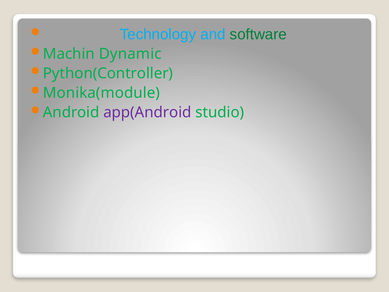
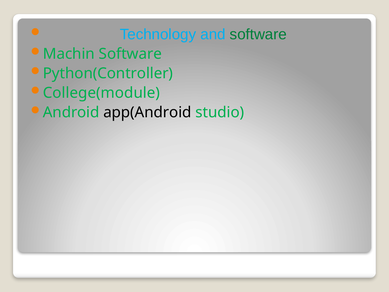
Machin Dynamic: Dynamic -> Software
Monika(module: Monika(module -> College(module
app(Android colour: purple -> black
